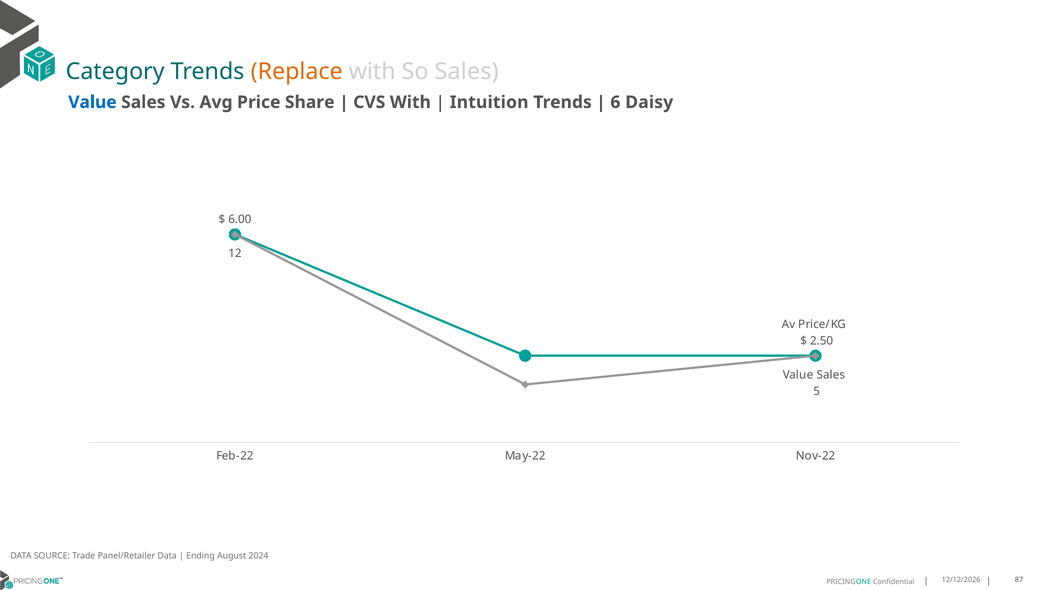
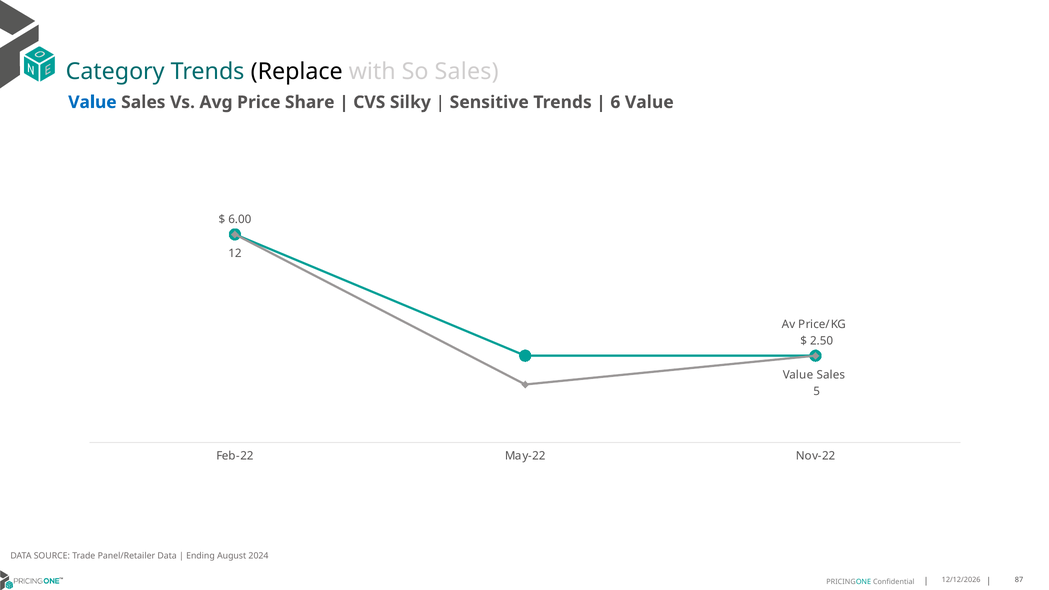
Replace colour: orange -> black
CVS With: With -> Silky
Intuition: Intuition -> Sensitive
6 Daisy: Daisy -> Value
